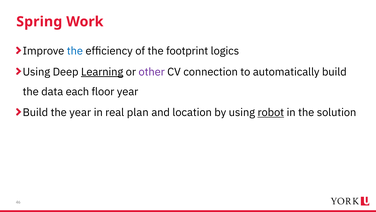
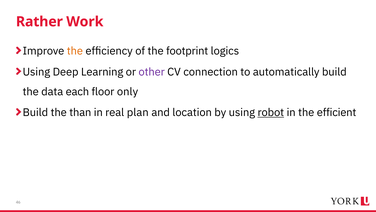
Spring: Spring -> Rather
the at (75, 51) colour: blue -> orange
Learning underline: present -> none
floor year: year -> only
the year: year -> than
solution: solution -> efficient
